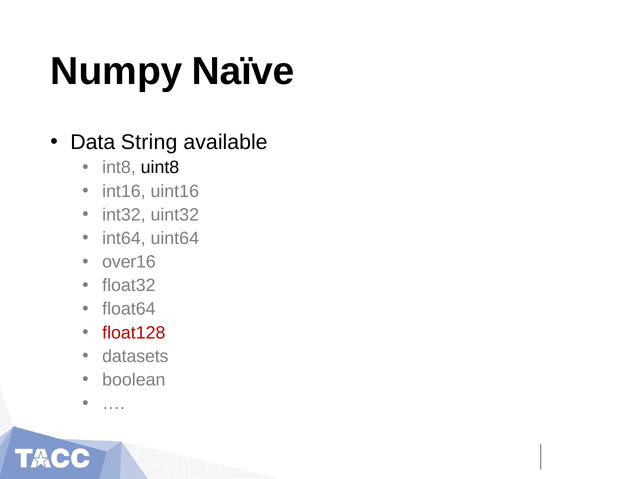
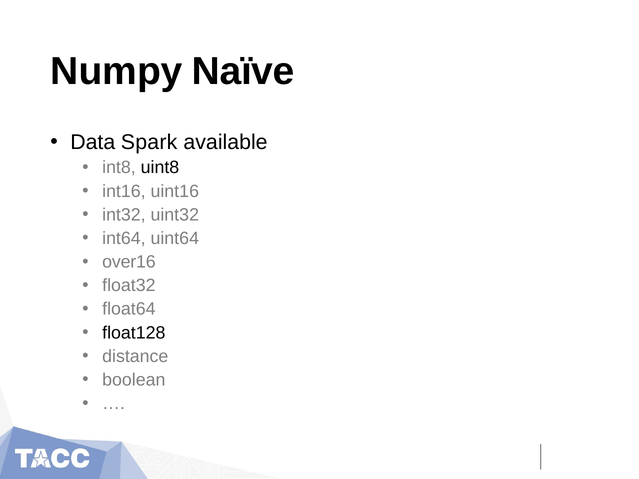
String: String -> Spark
float128 colour: red -> black
datasets: datasets -> distance
